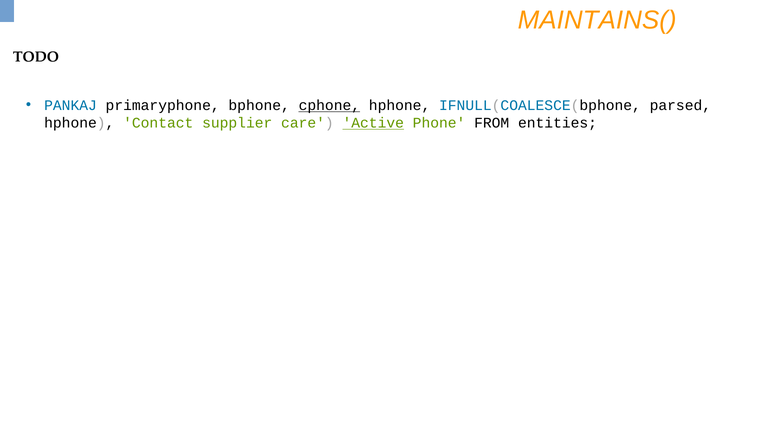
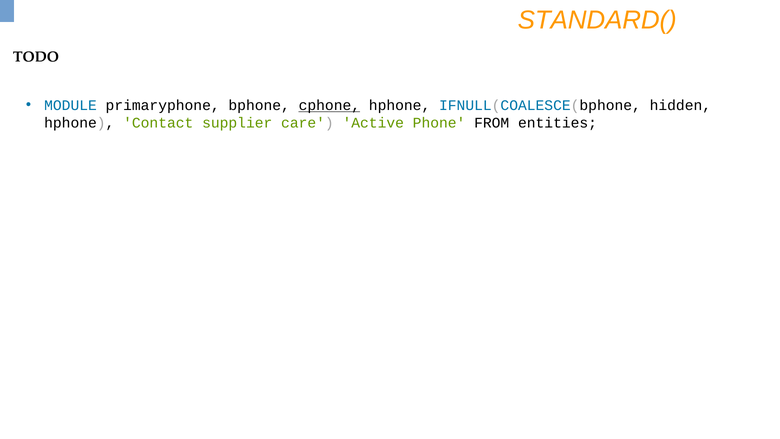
MAINTAINS(: MAINTAINS( -> STANDARD(
PANKAJ: PANKAJ -> MODULE
parsed: parsed -> hidden
Active underline: present -> none
